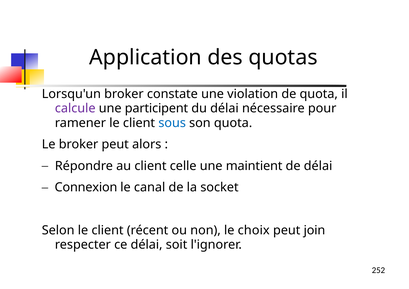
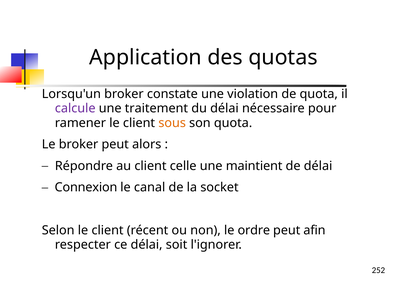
participent: participent -> traitement
sous colour: blue -> orange
choix: choix -> ordre
join: join -> afin
